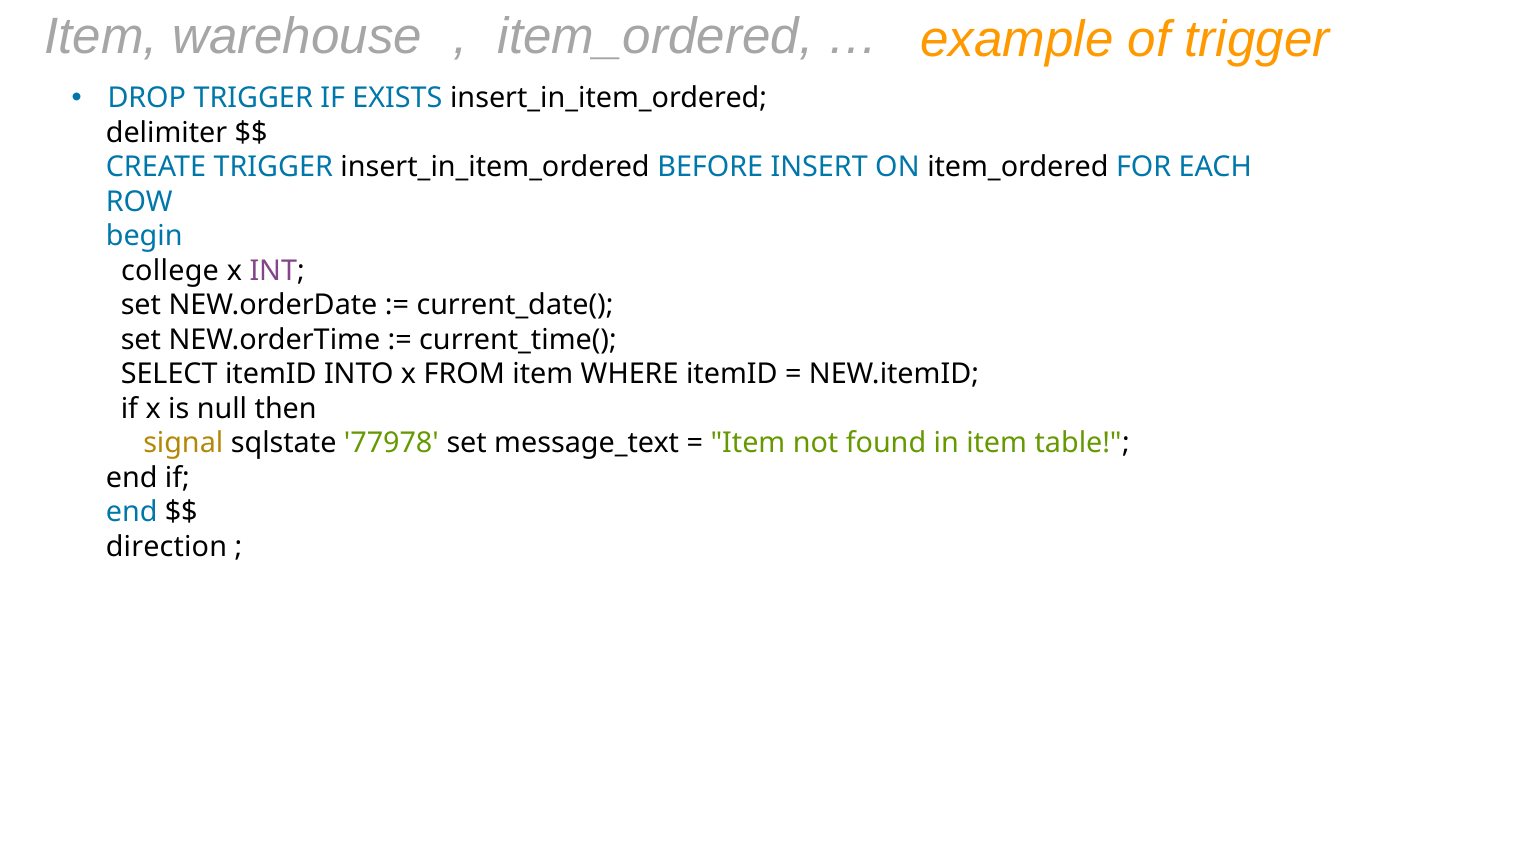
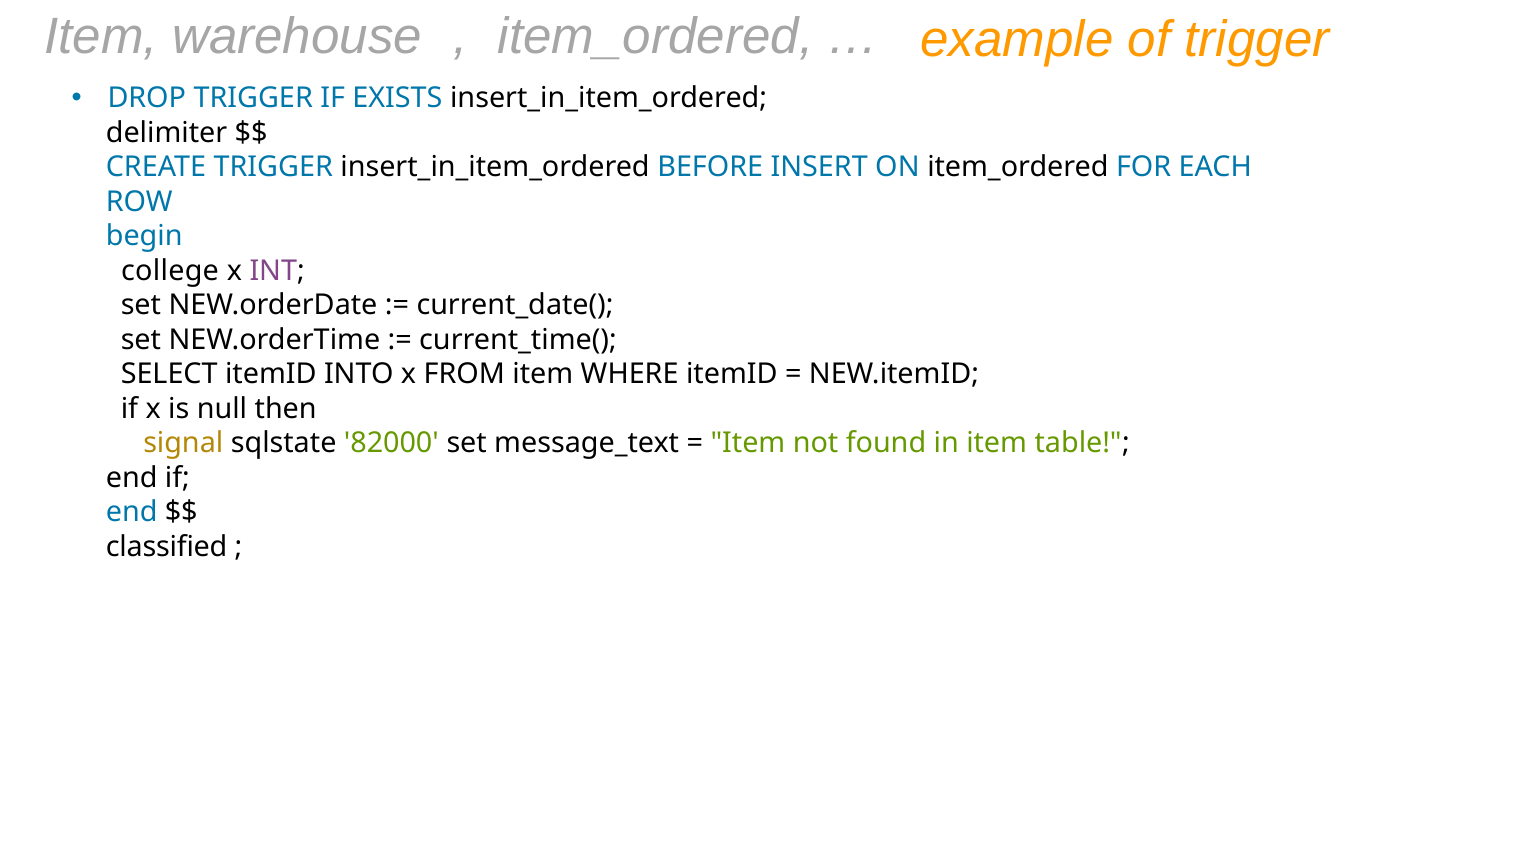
77978: 77978 -> 82000
direction: direction -> classified
